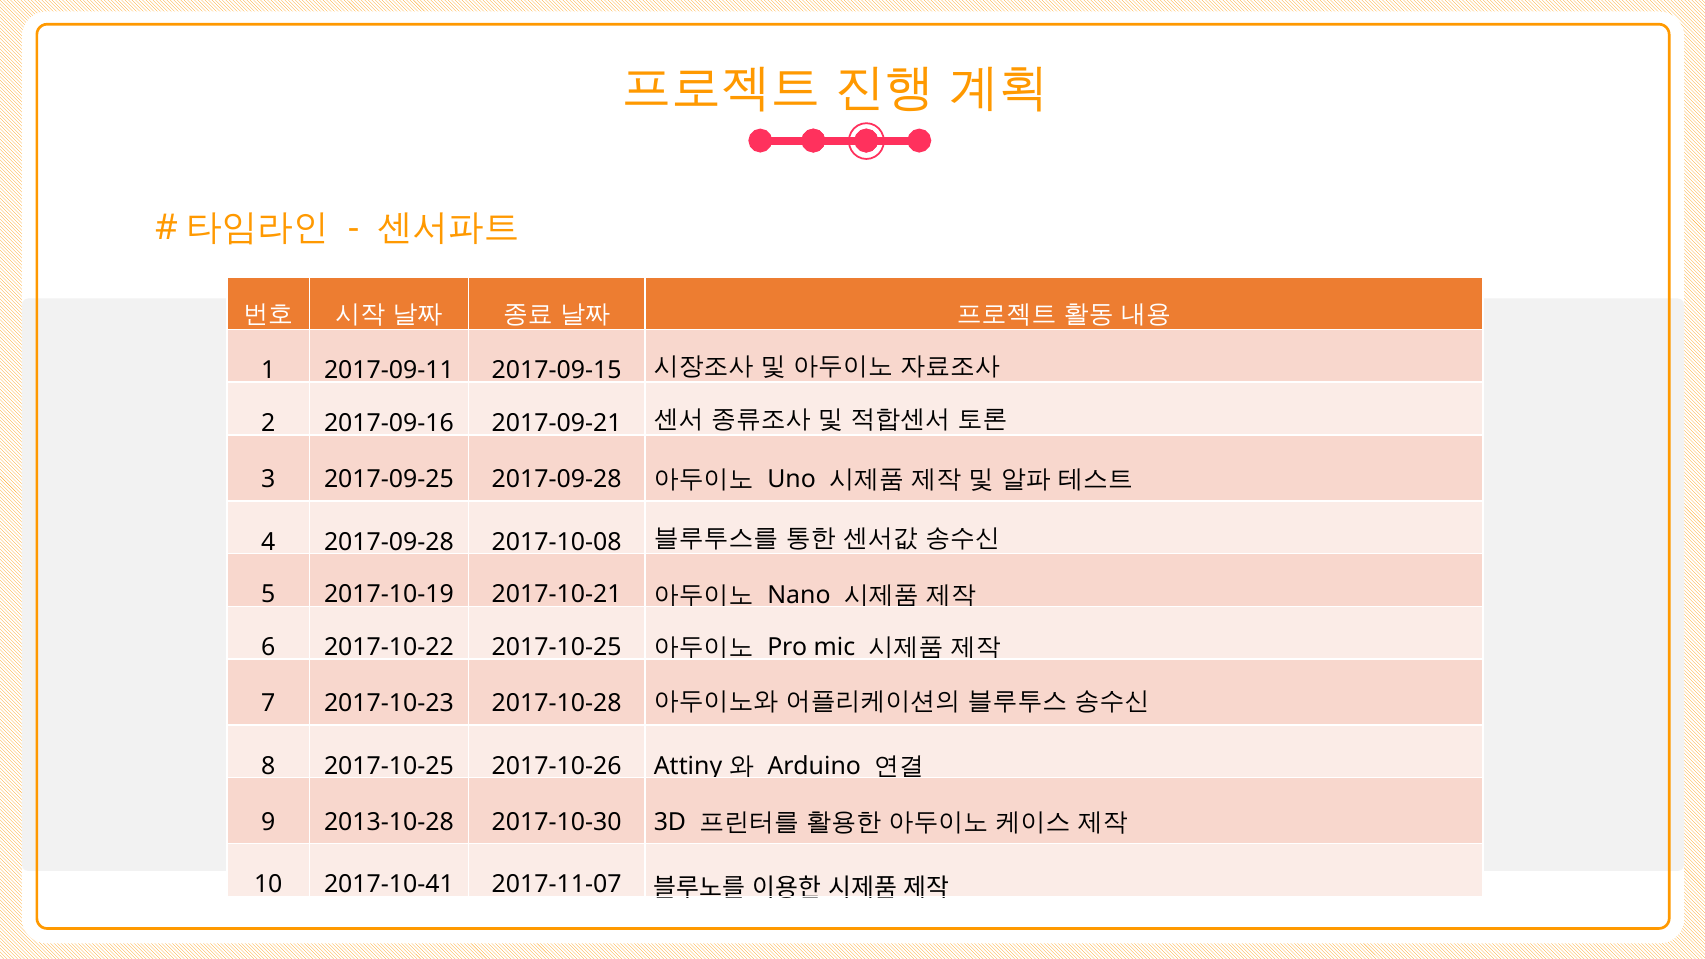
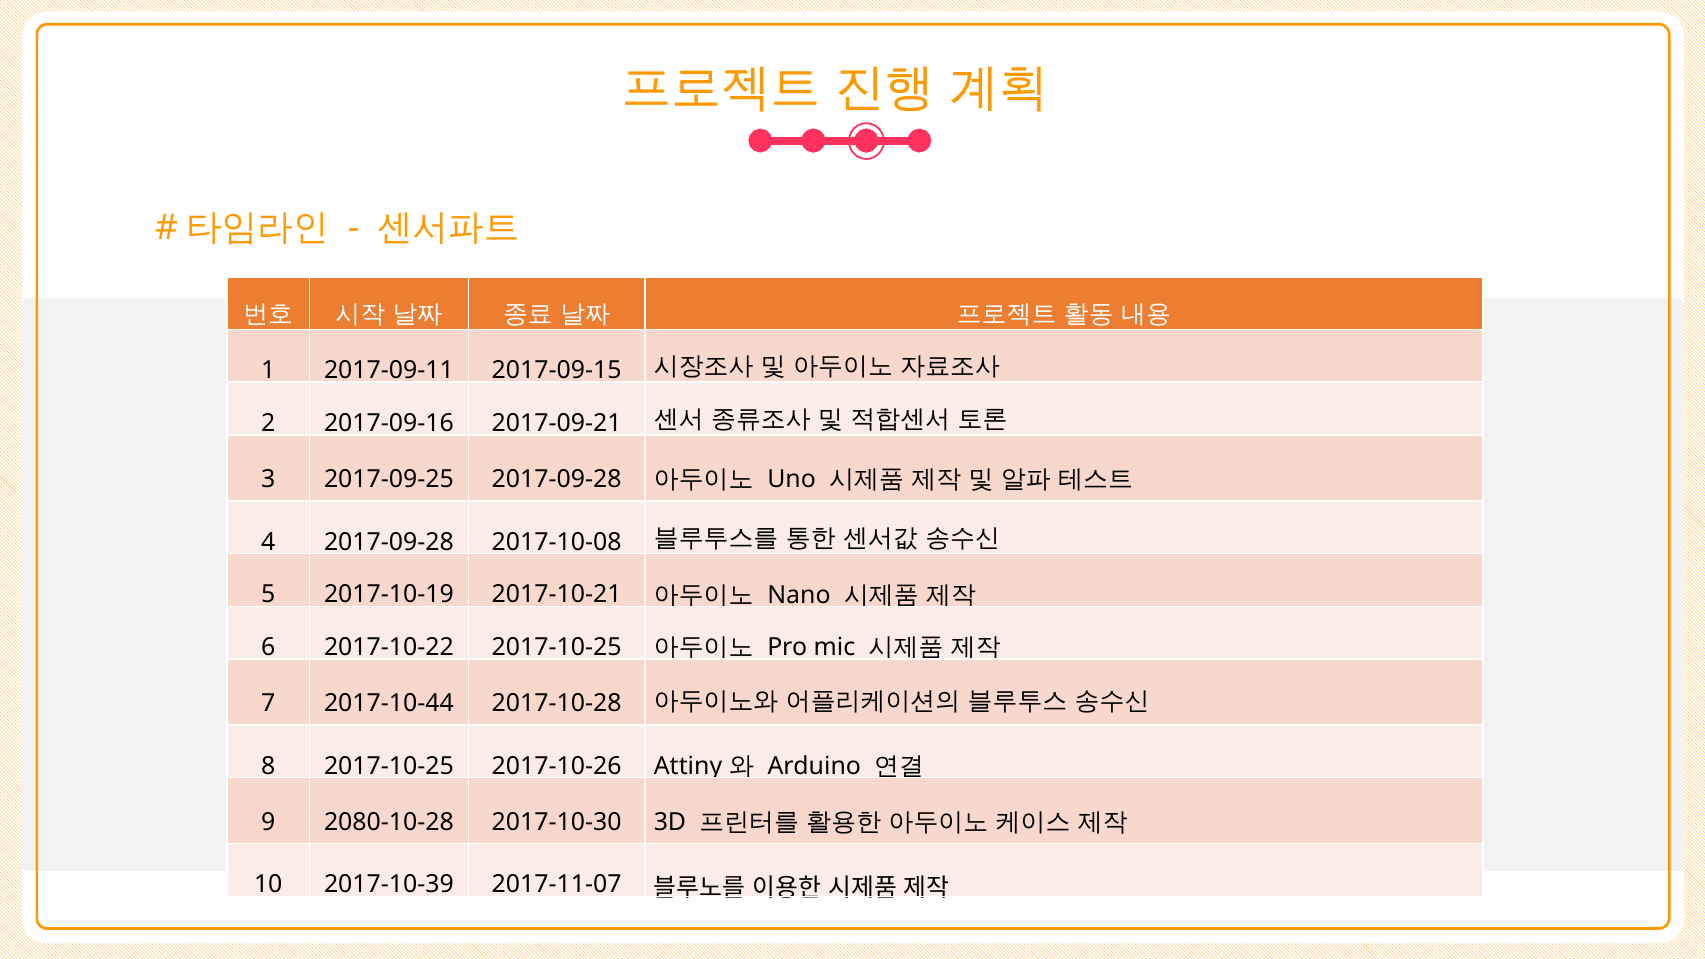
2017-10-23: 2017-10-23 -> 2017-10-44
2013-10-28: 2013-10-28 -> 2080-10-28
2017-10-41: 2017-10-41 -> 2017-10-39
